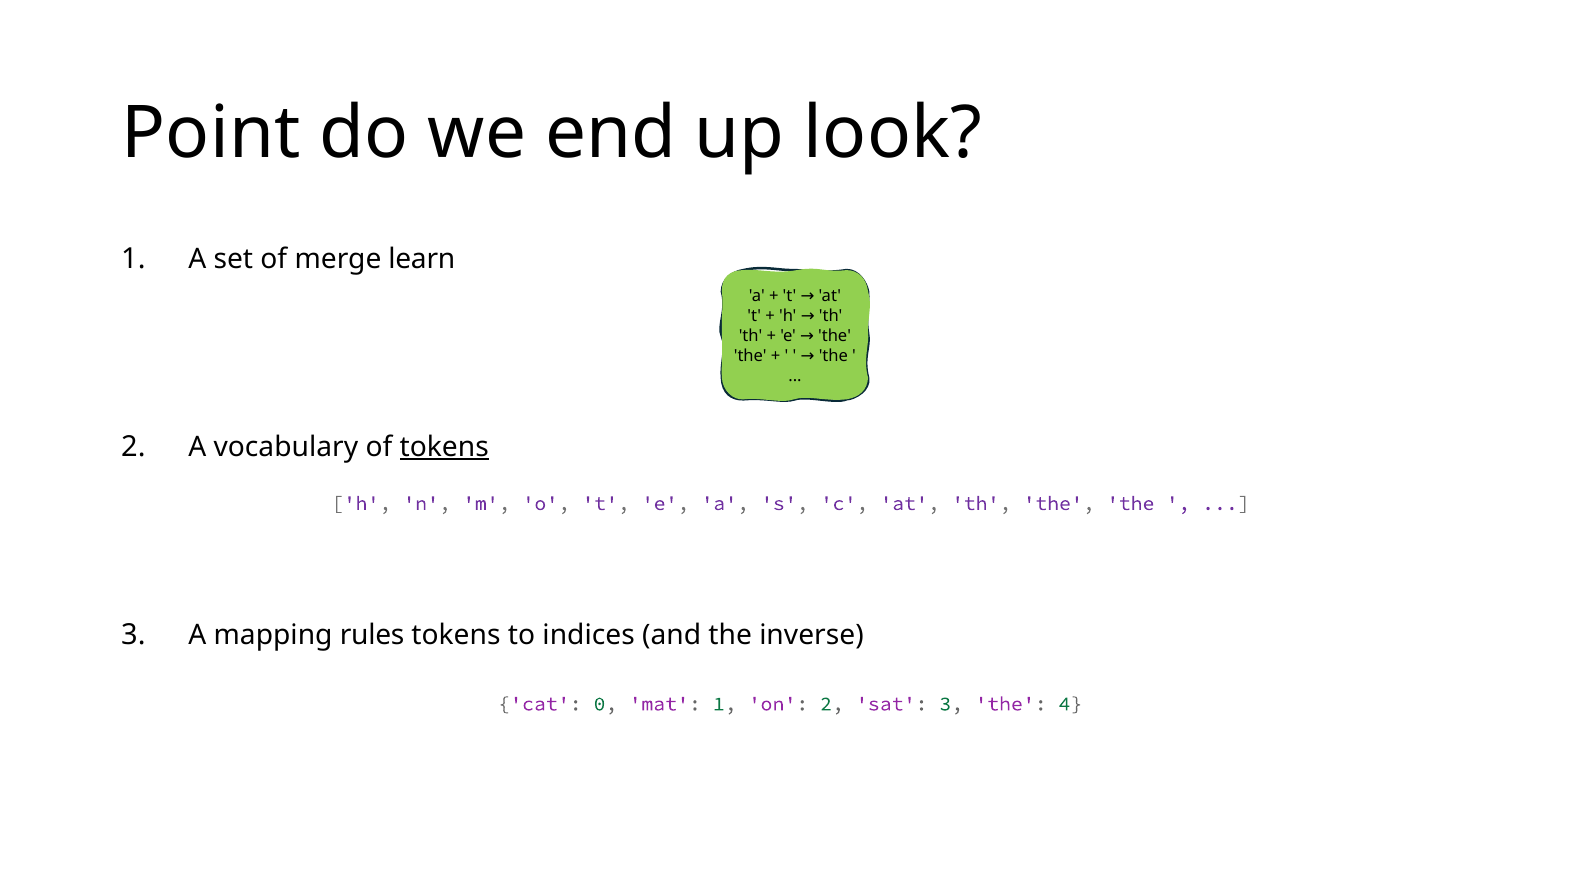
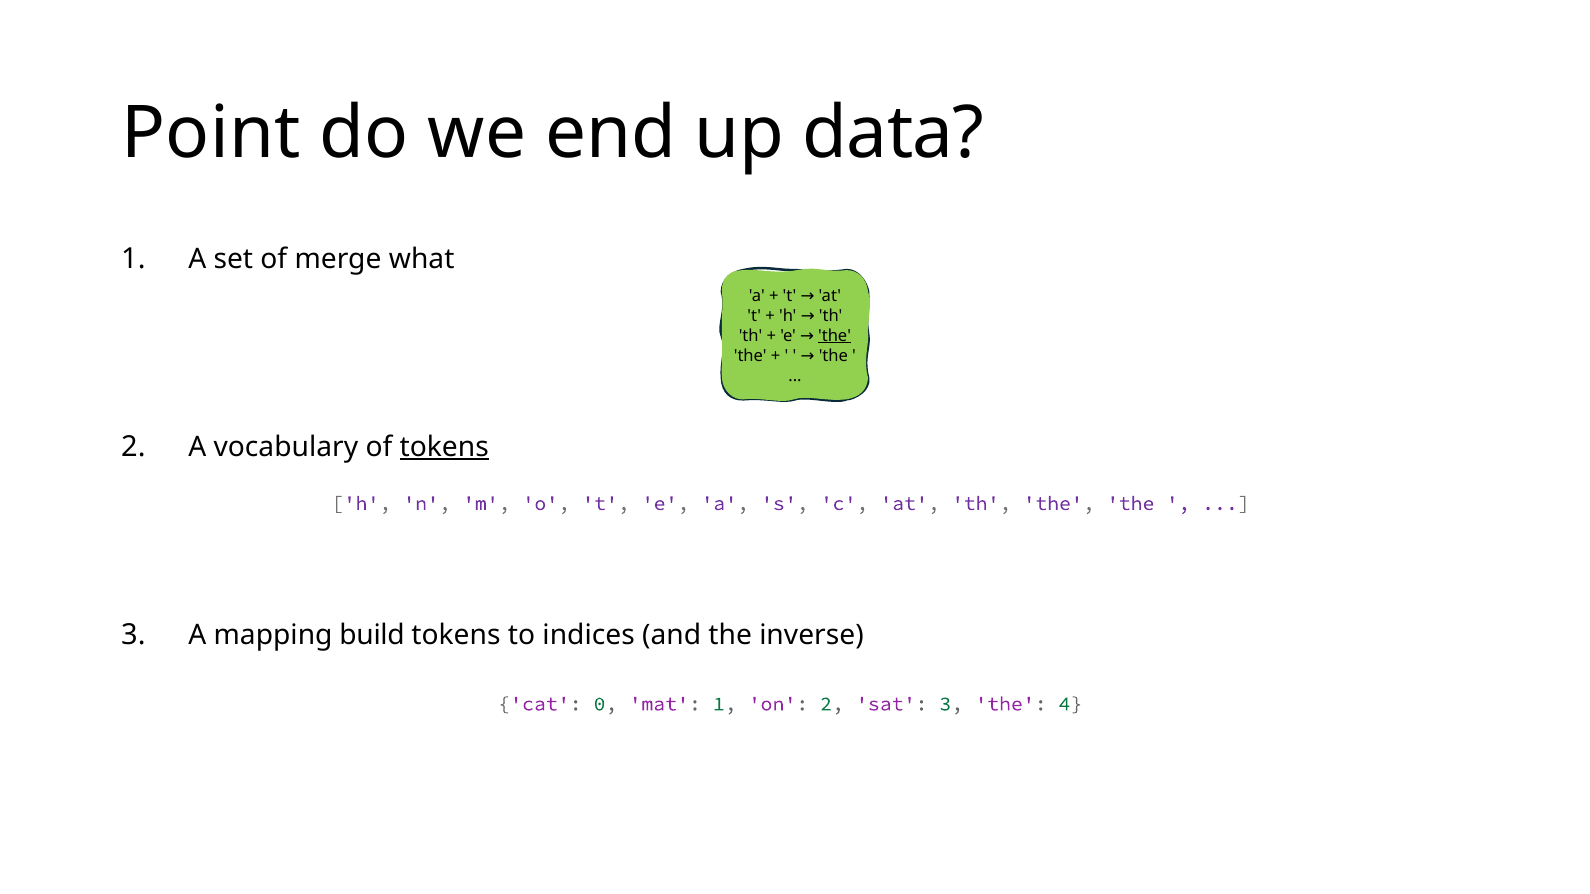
look: look -> data
learn: learn -> what
the at (835, 336) underline: none -> present
rules: rules -> build
